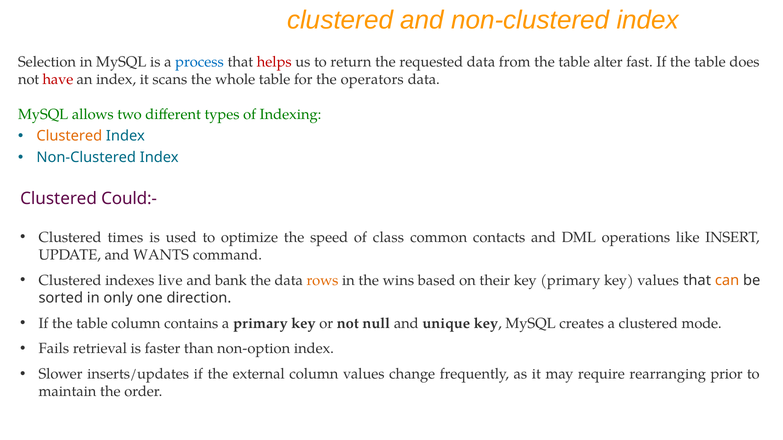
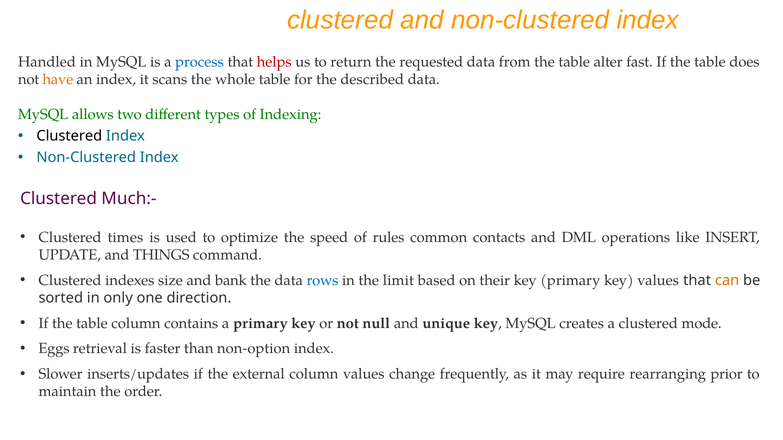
Selection: Selection -> Handled
have colour: red -> orange
operators: operators -> described
Clustered at (69, 136) colour: orange -> black
Could:-: Could:- -> Much:-
class: class -> rules
WANTS: WANTS -> THINGS
live: live -> size
rows colour: orange -> blue
wins: wins -> limit
Fails: Fails -> Eggs
